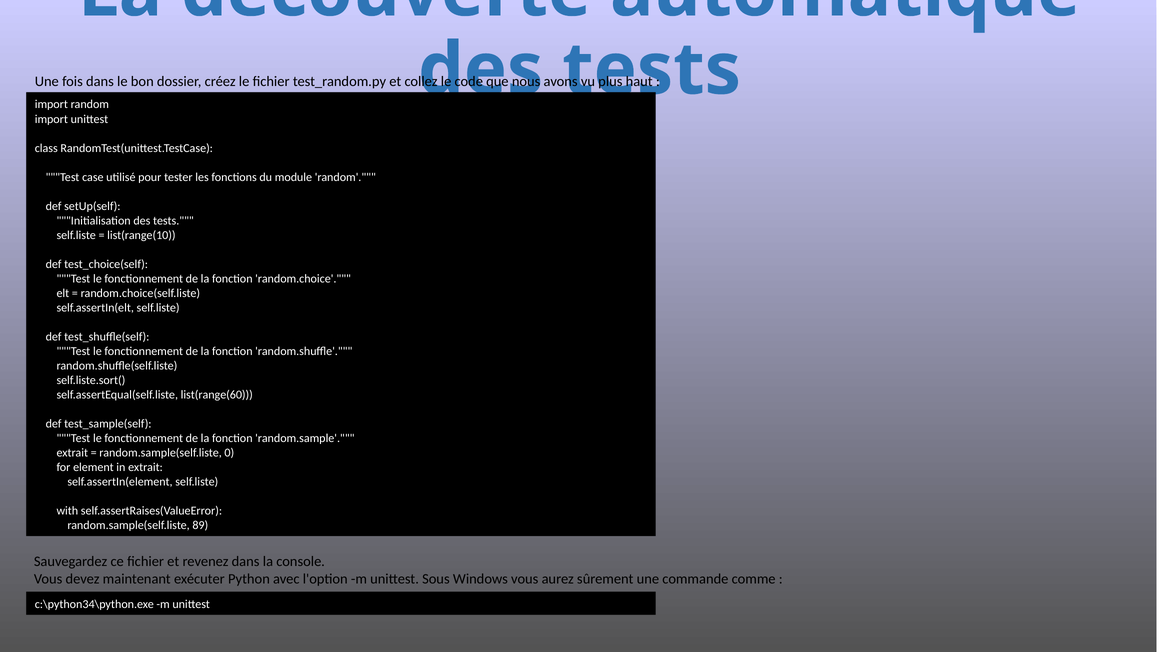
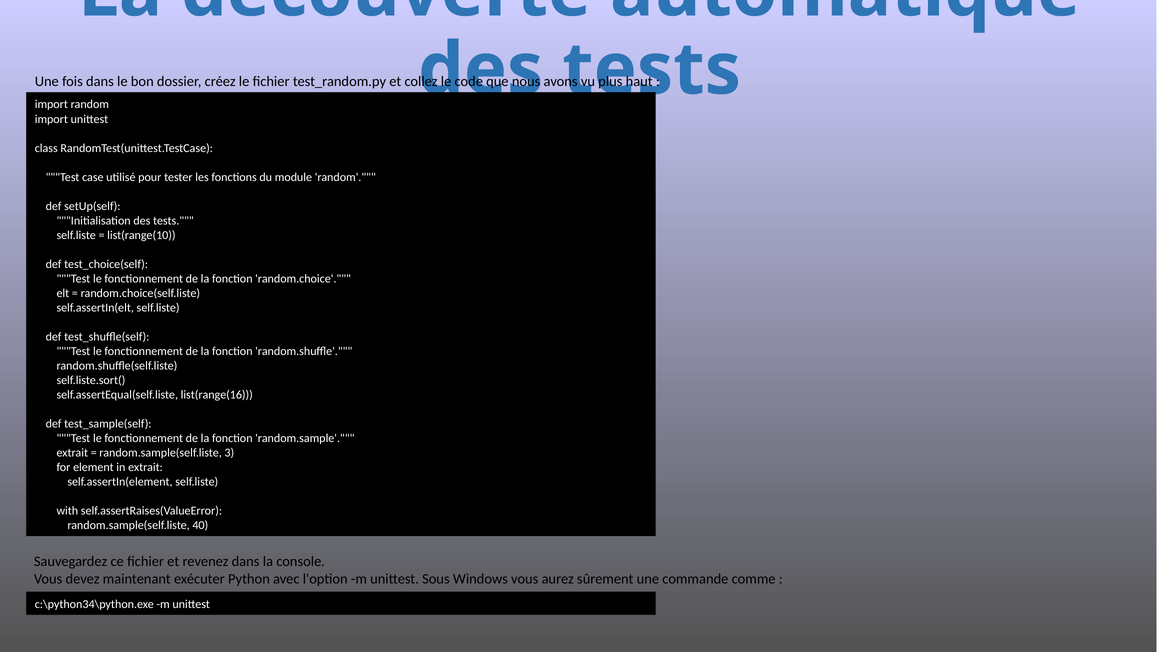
list(range(60: list(range(60 -> list(range(16
0: 0 -> 3
89: 89 -> 40
